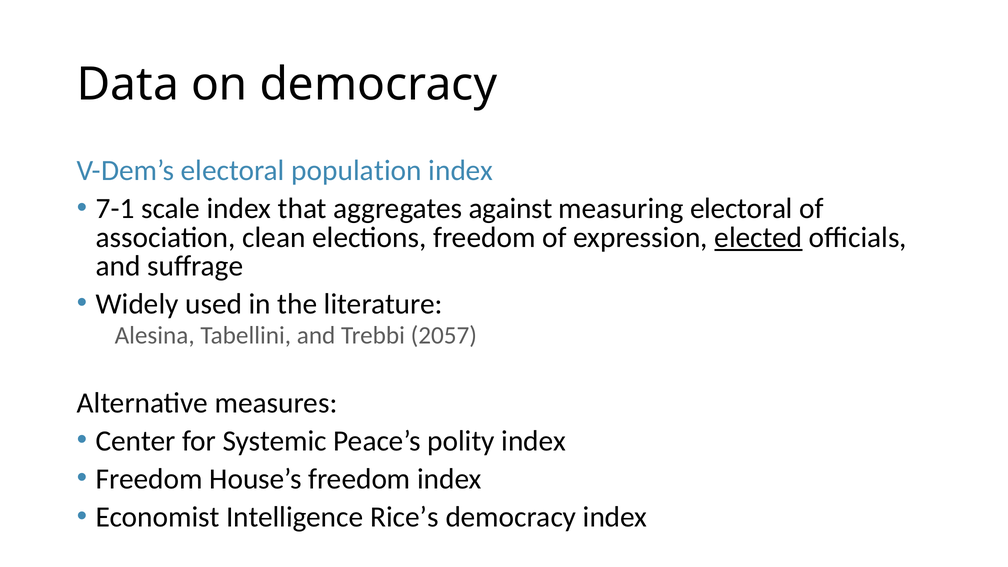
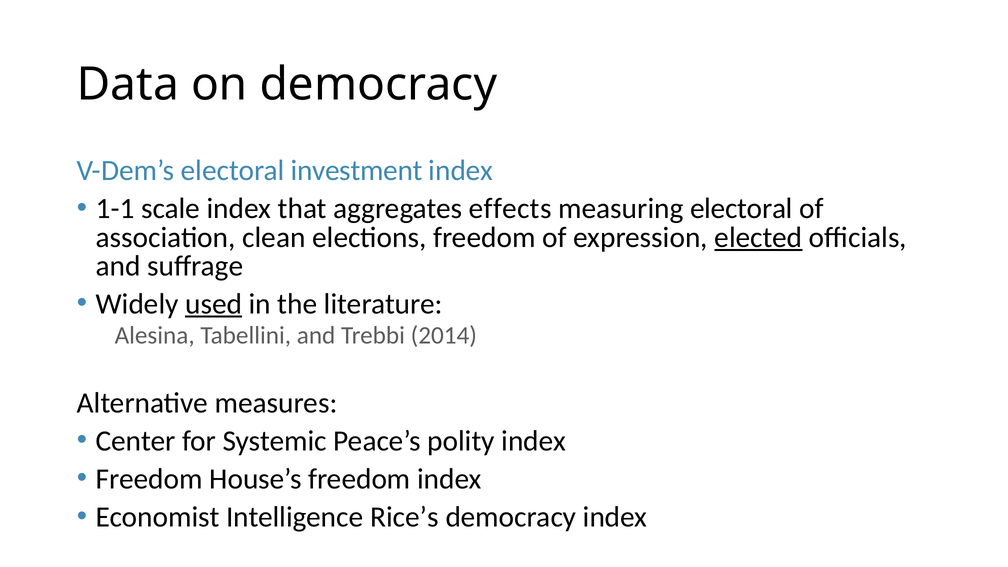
population: population -> investment
7-1: 7-1 -> 1-1
against: against -> effects
used underline: none -> present
2057: 2057 -> 2014
